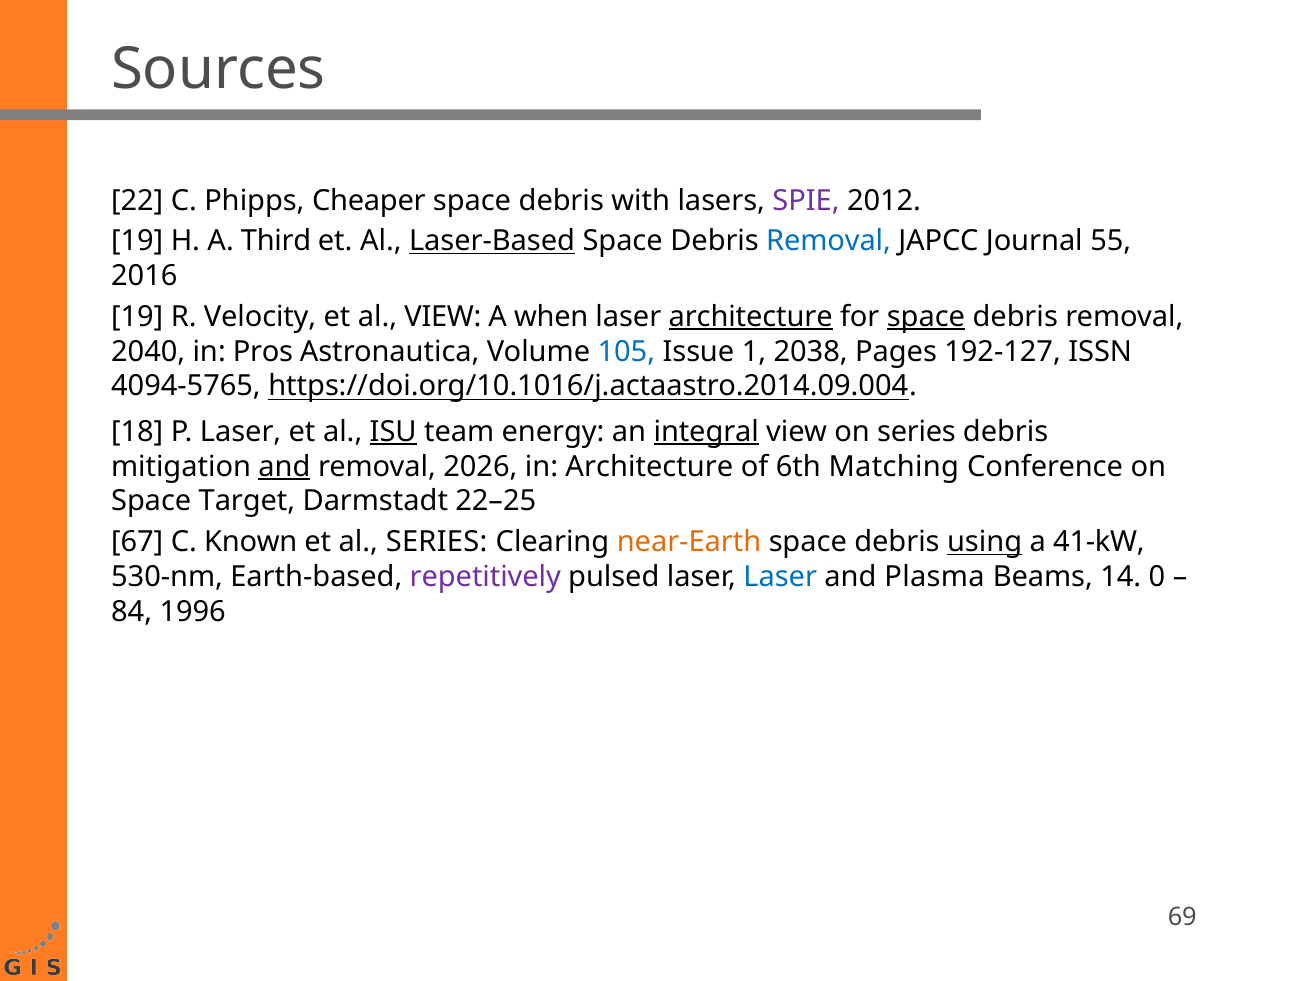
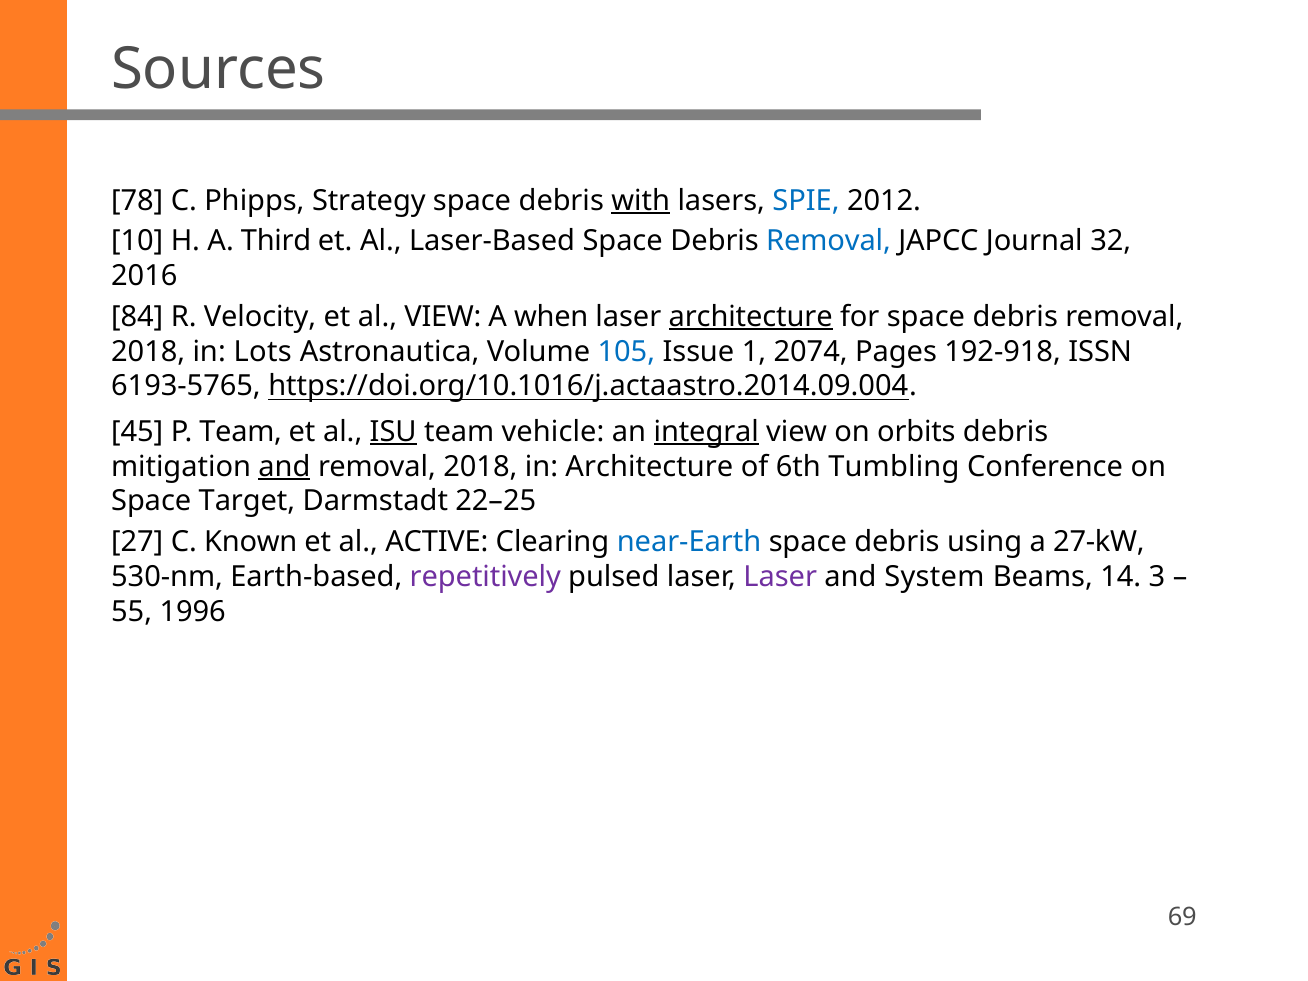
22: 22 -> 78
Cheaper: Cheaper -> Strategy
with underline: none -> present
SPIE colour: purple -> blue
19 at (137, 241): 19 -> 10
Laser-Based underline: present -> none
55: 55 -> 32
19 at (137, 317): 19 -> 84
space at (926, 317) underline: present -> none
2040 at (148, 352): 2040 -> 2018
Pros: Pros -> Lots
2038: 2038 -> 2074
192-127: 192-127 -> 192-918
4094-5765: 4094-5765 -> 6193-5765
18: 18 -> 45
P Laser: Laser -> Team
energy: energy -> vehicle
on series: series -> orbits
2026 at (480, 466): 2026 -> 2018
Matching: Matching -> Tumbling
67: 67 -> 27
al SERIES: SERIES -> ACTIVE
near-Earth colour: orange -> blue
using underline: present -> none
41-kW: 41-kW -> 27-kW
Laser at (780, 577) colour: blue -> purple
Plasma: Plasma -> System
0: 0 -> 3
84: 84 -> 55
